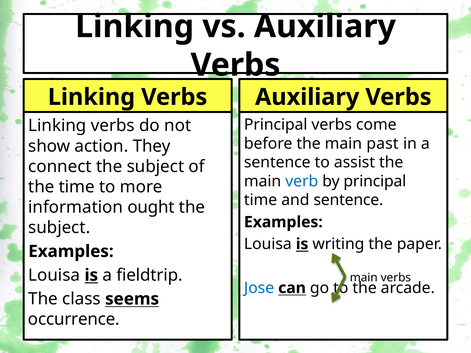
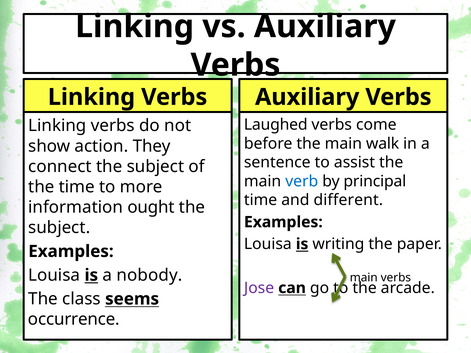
Principal at (276, 125): Principal -> Laughed
past: past -> walk
and sentence: sentence -> different
fieldtrip: fieldtrip -> nobody
Jose colour: blue -> purple
